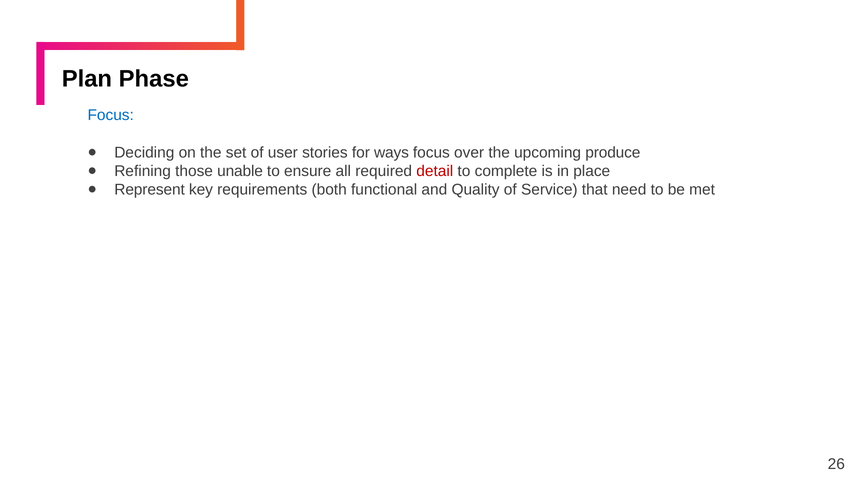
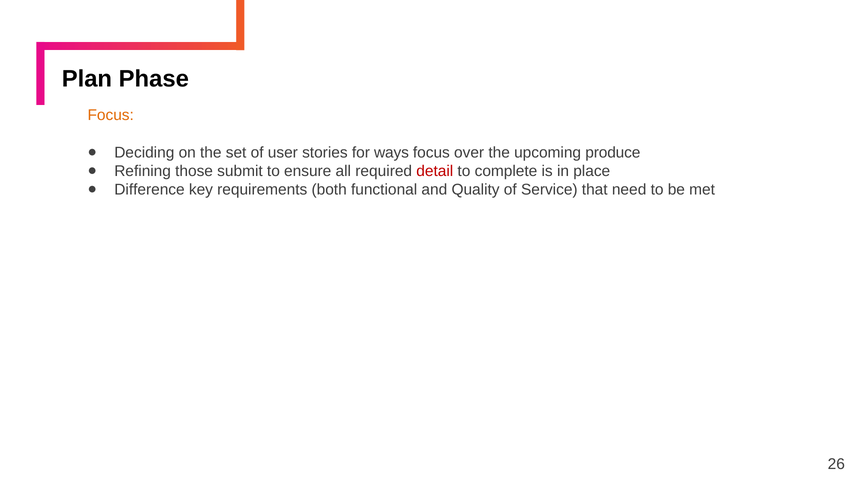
Focus at (111, 115) colour: blue -> orange
unable: unable -> submit
Represent: Represent -> Difference
